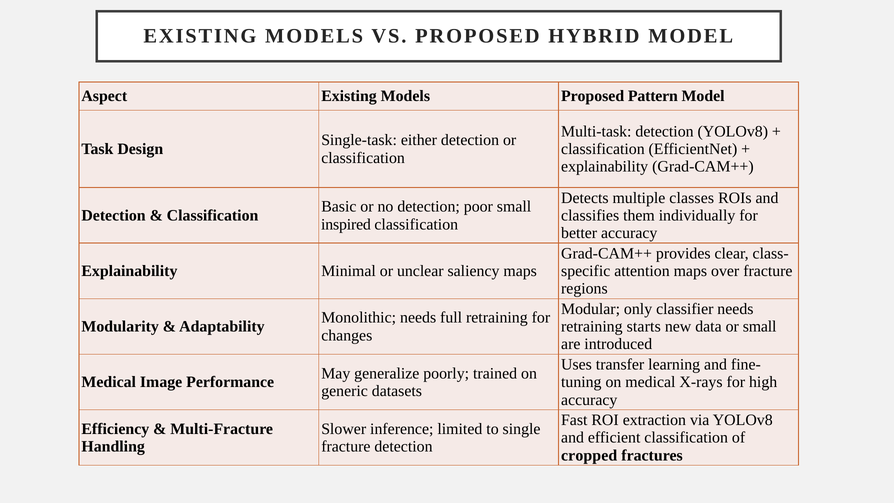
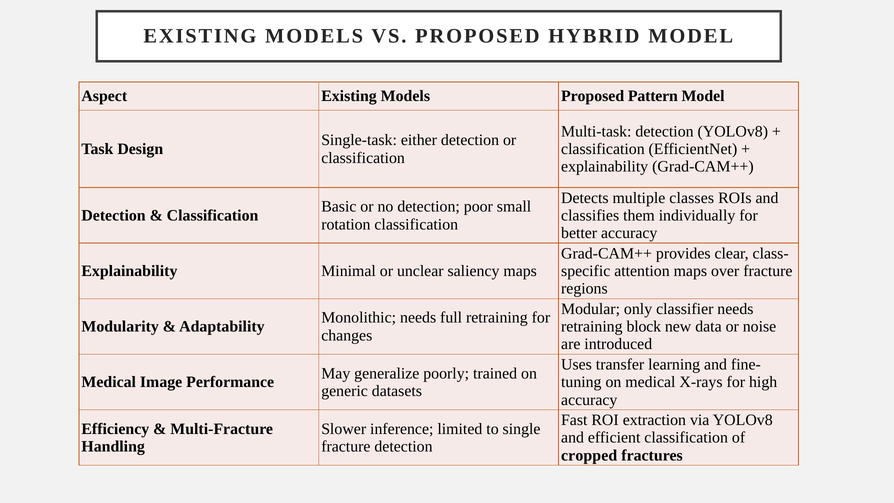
inspired: inspired -> rotation
starts: starts -> block
or small: small -> noise
